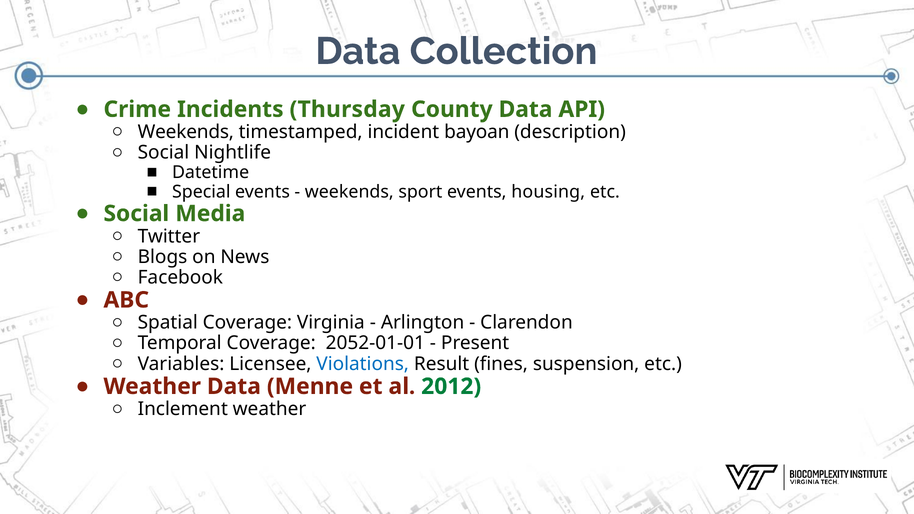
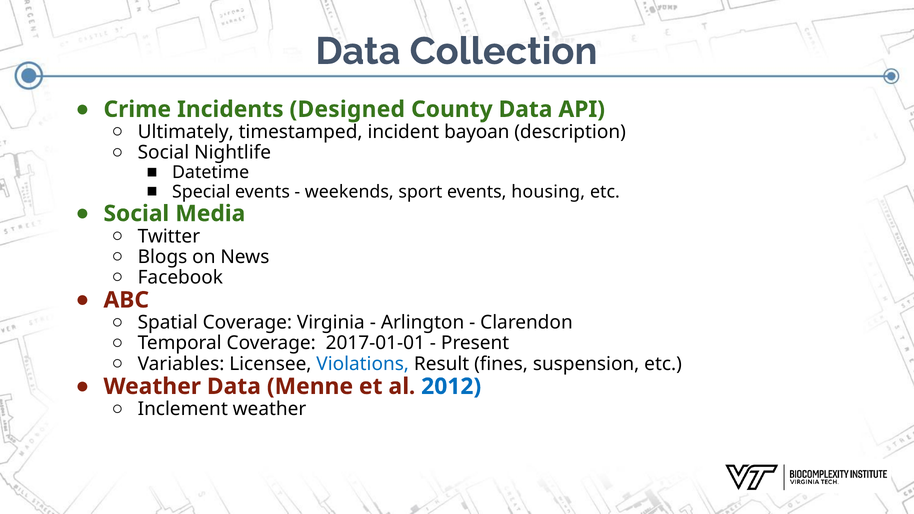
Thursday: Thursday -> Designed
Weekends at (186, 132): Weekends -> Ultimately
2052-01-01: 2052-01-01 -> 2017-01-01
2012 colour: green -> blue
